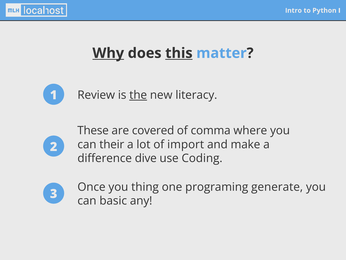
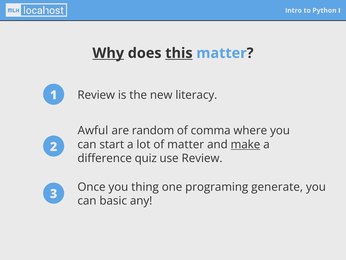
the underline: present -> none
These: These -> Awful
covered: covered -> random
their: their -> start
of import: import -> matter
make underline: none -> present
dive: dive -> quiz
use Coding: Coding -> Review
